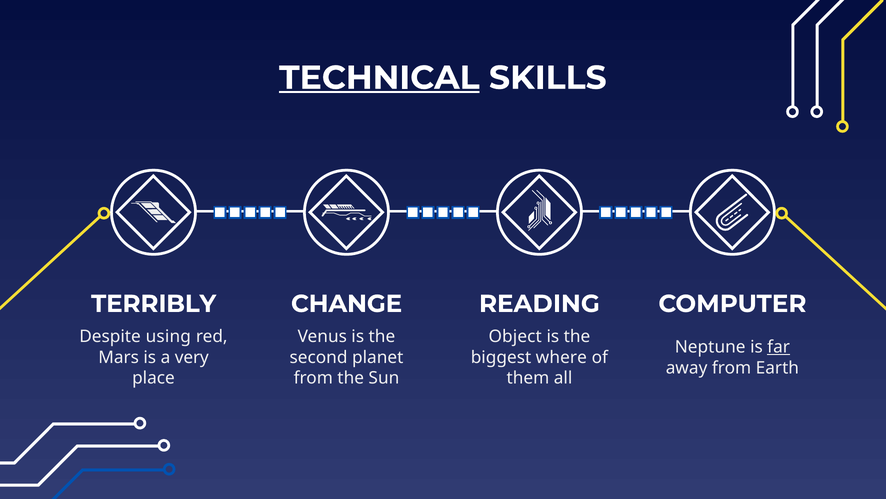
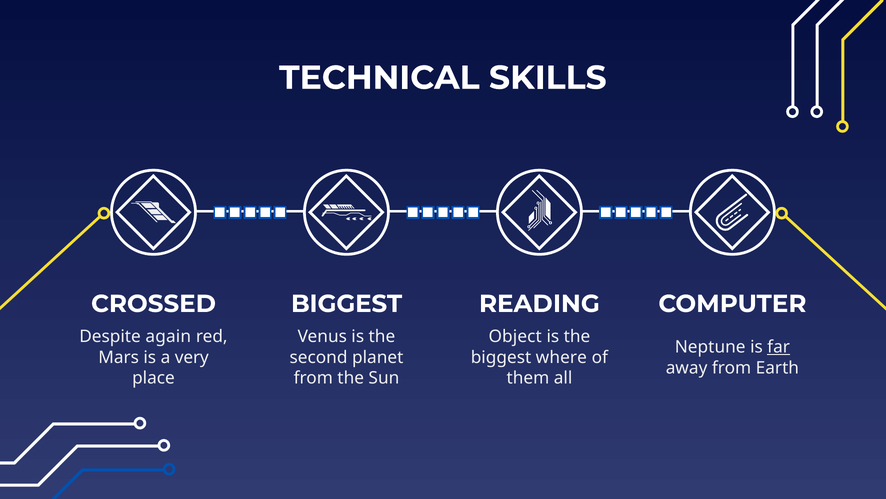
TECHNICAL underline: present -> none
TERRIBLY: TERRIBLY -> CROSSED
CHANGE at (347, 303): CHANGE -> BIGGEST
using: using -> again
